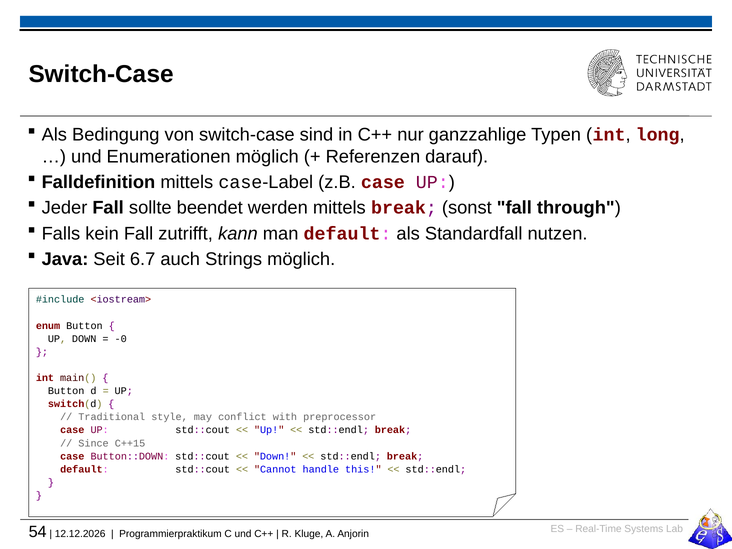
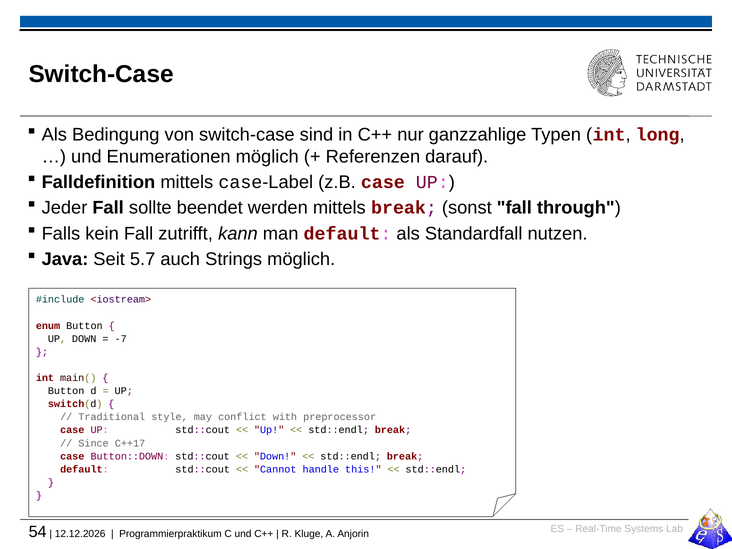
6.7: 6.7 -> 5.7
-0: -0 -> -7
C++15: C++15 -> C++17
